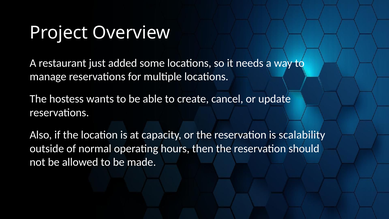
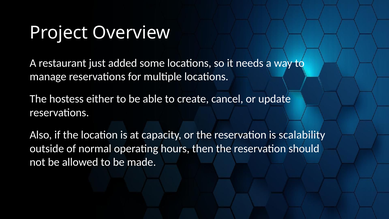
wants: wants -> either
